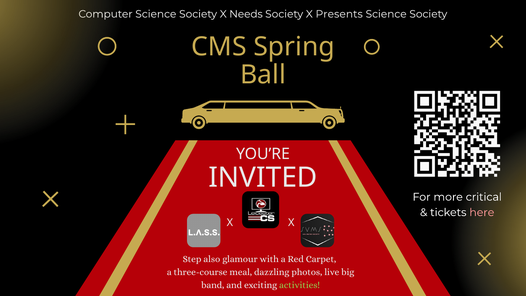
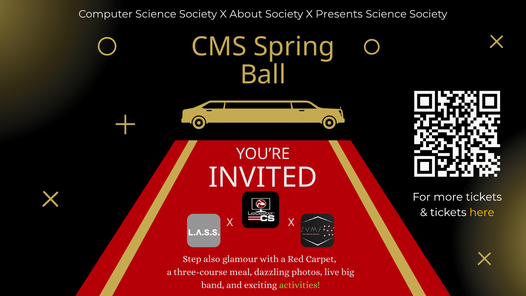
Needs: Needs -> About
more critical: critical -> tickets
here colour: pink -> yellow
